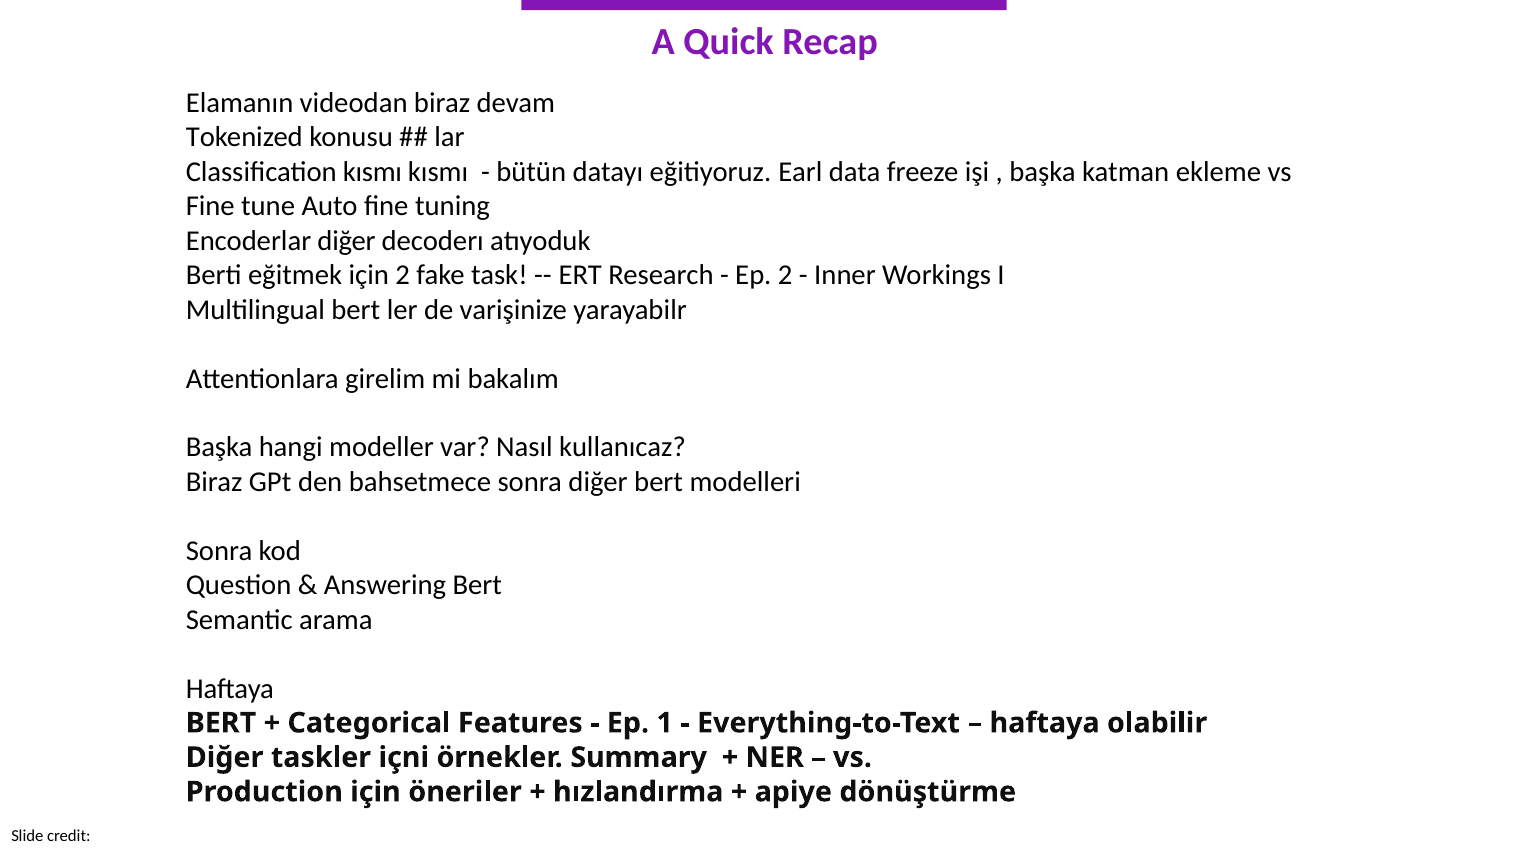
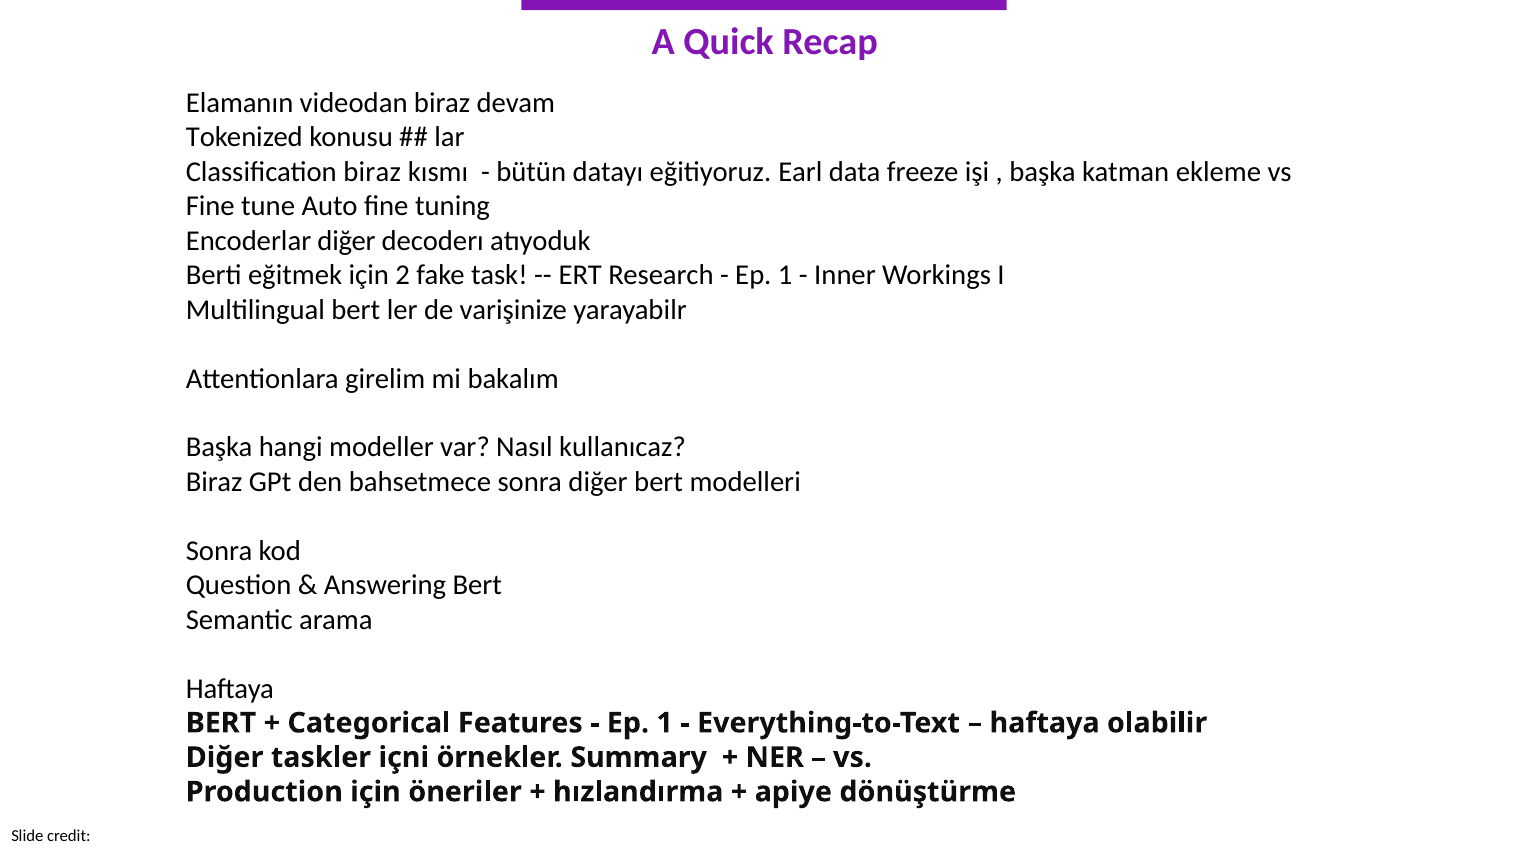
Classification kısmı: kısmı -> biraz
2 at (785, 275): 2 -> 1
